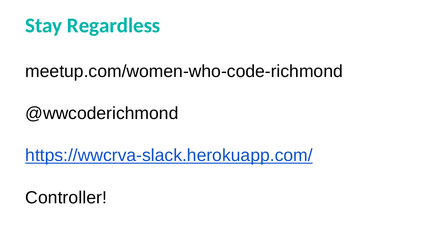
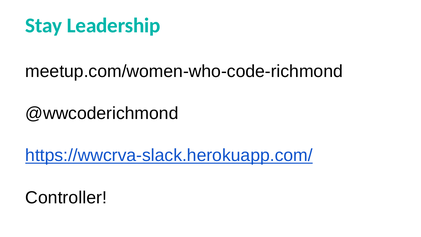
Regardless: Regardless -> Leadership
